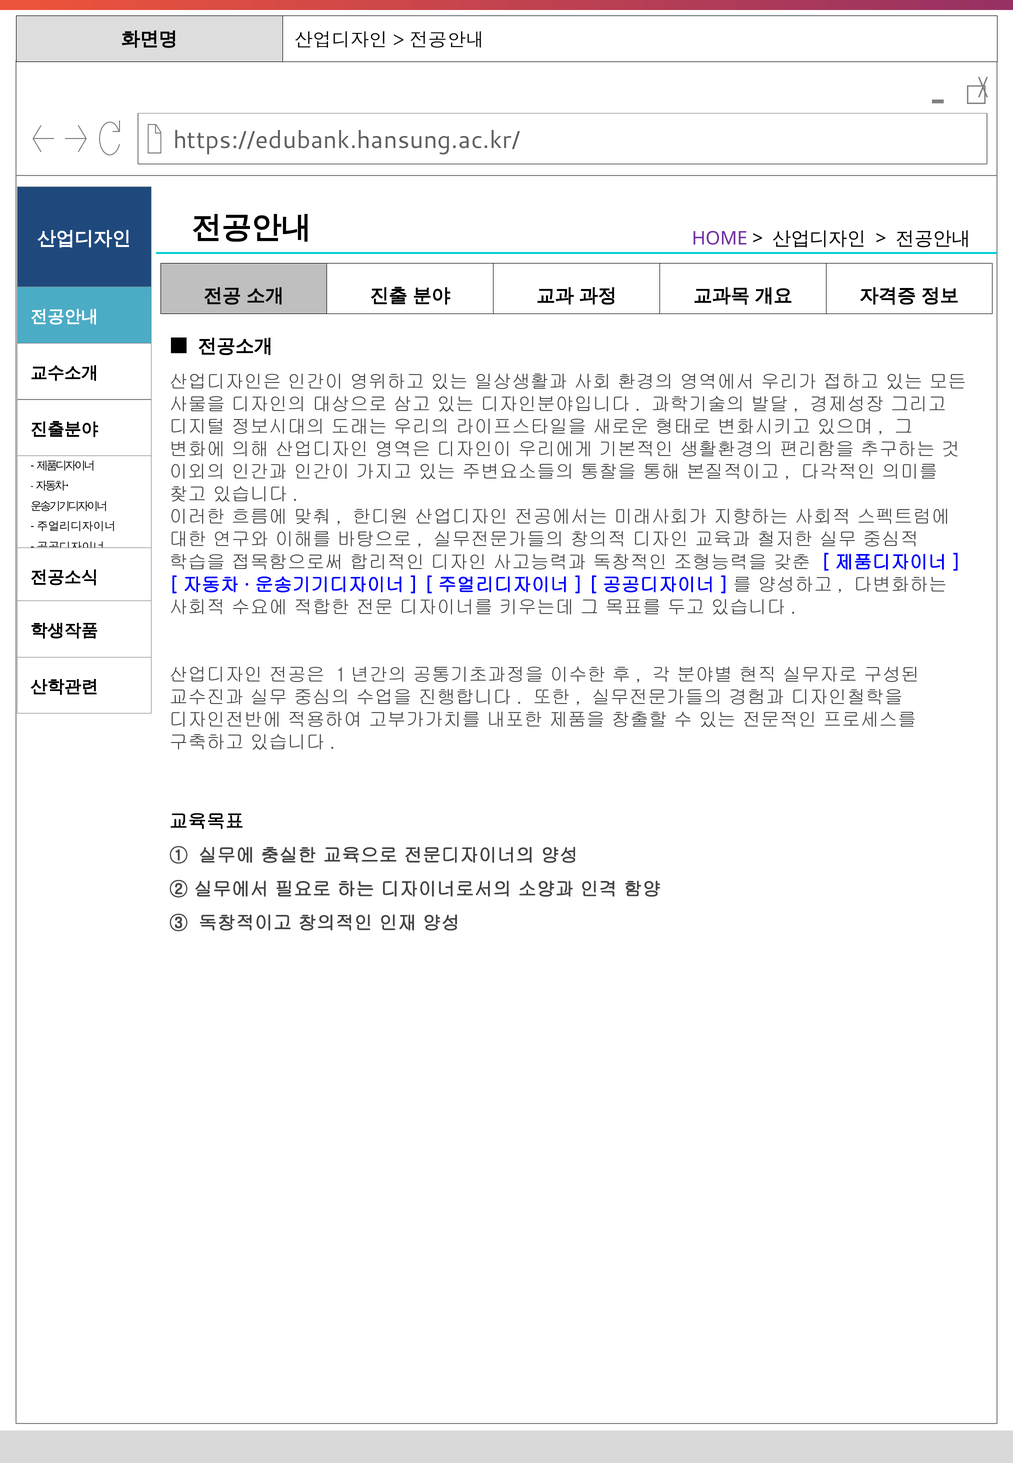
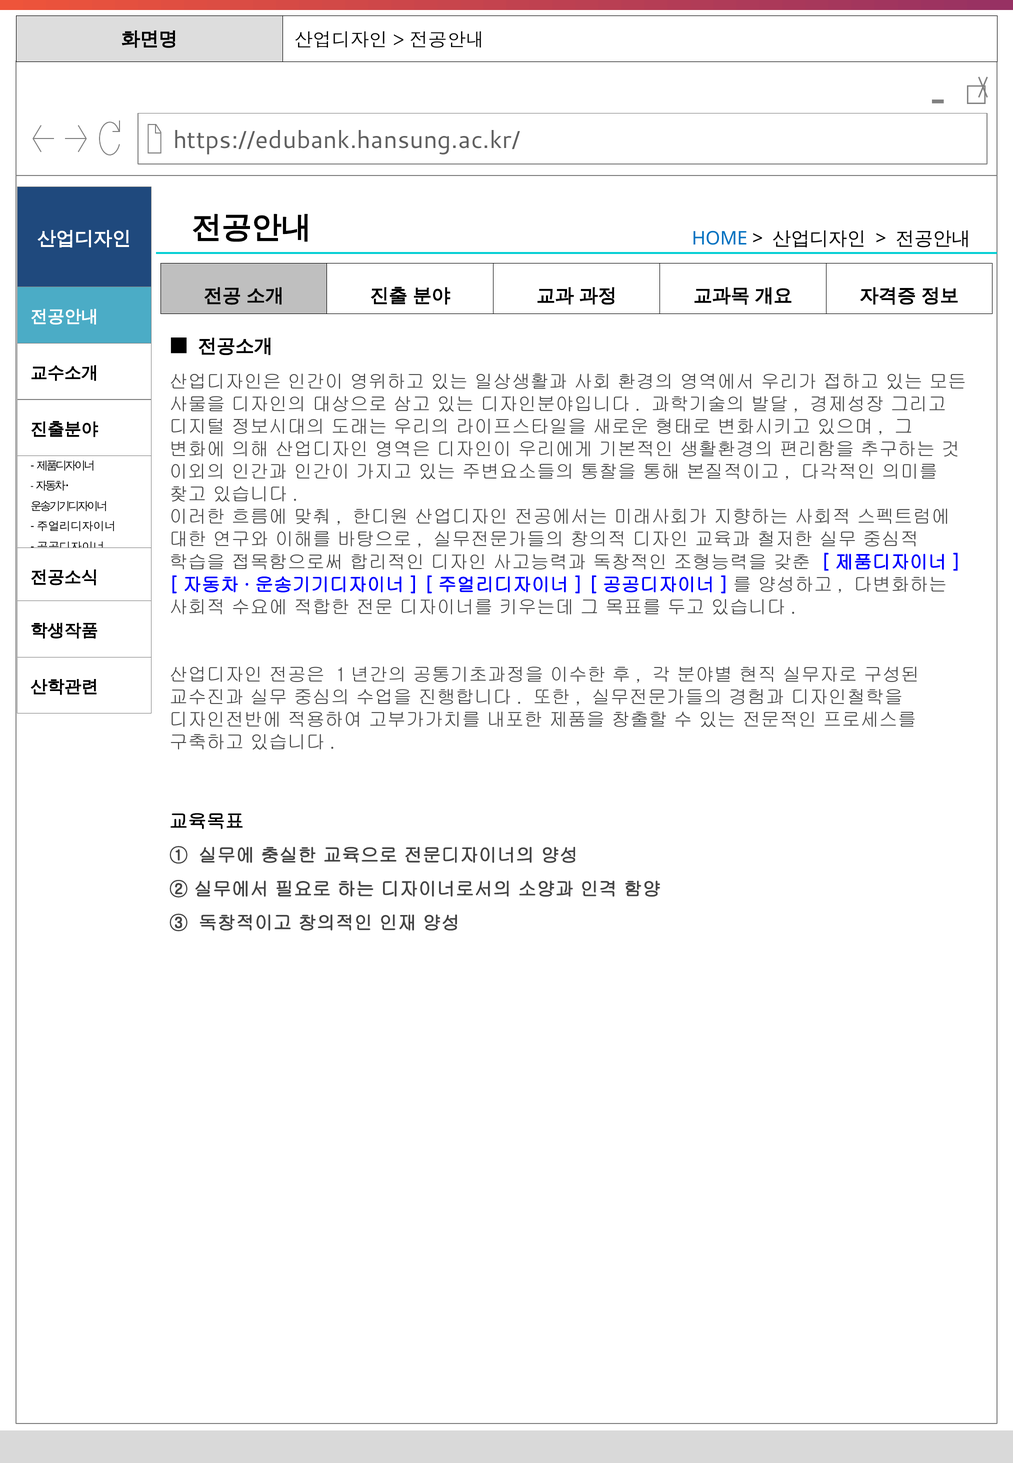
HOME colour: purple -> blue
